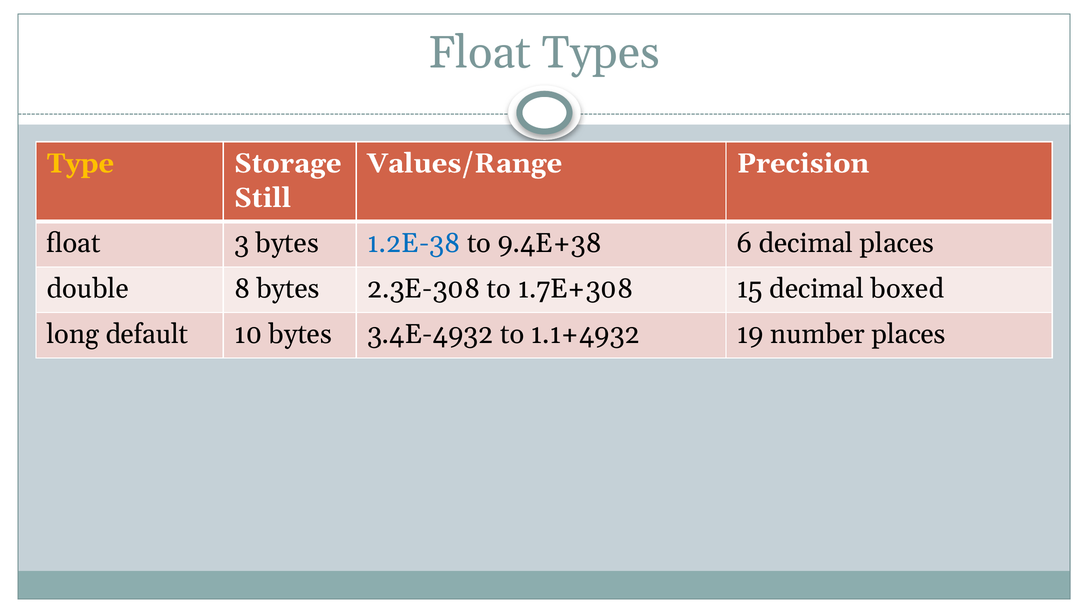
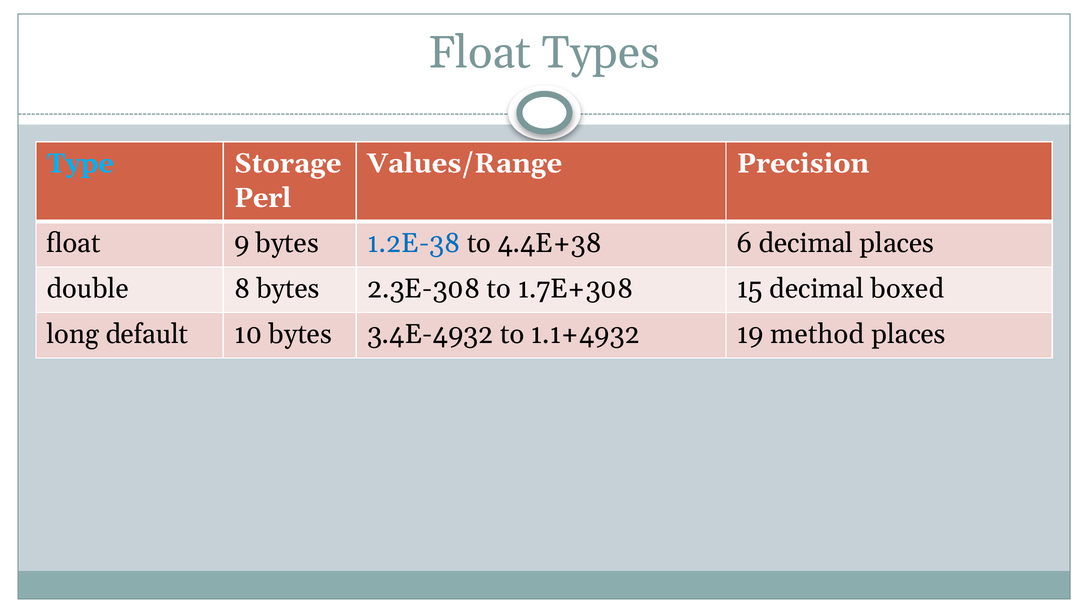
Type colour: yellow -> light blue
Still: Still -> Perl
3: 3 -> 9
9.4E+38: 9.4E+38 -> 4.4E+38
number: number -> method
